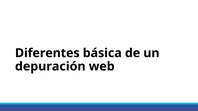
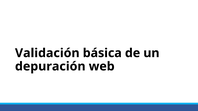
Diferentes: Diferentes -> Validación
